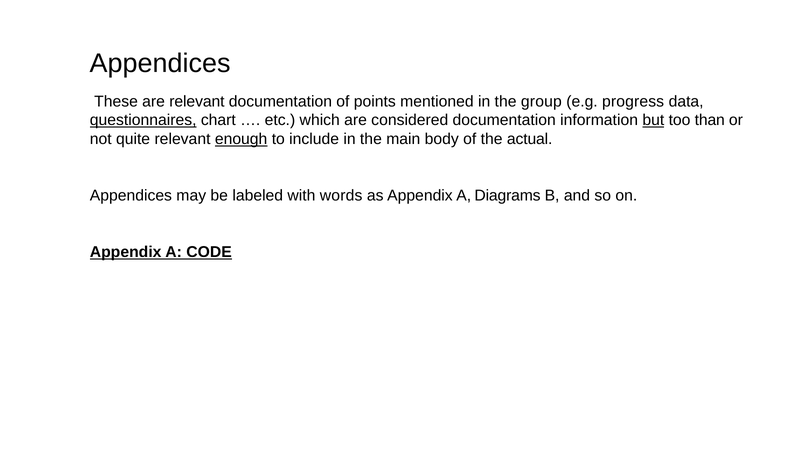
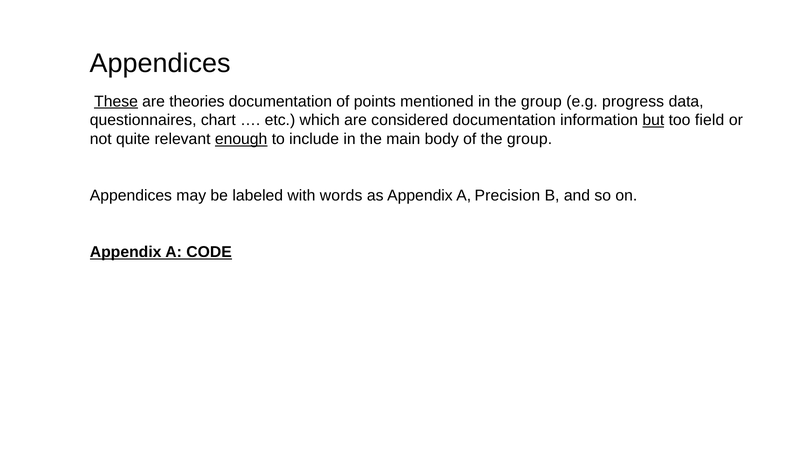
These underline: none -> present
are relevant: relevant -> theories
questionnaires underline: present -> none
than: than -> field
of the actual: actual -> group
Diagrams: Diagrams -> Precision
